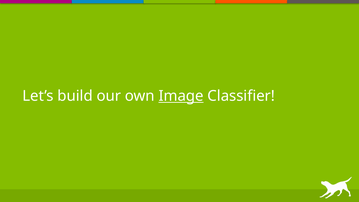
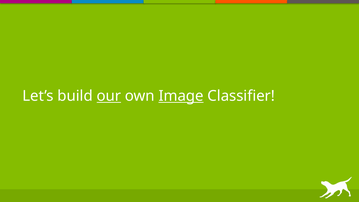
our underline: none -> present
